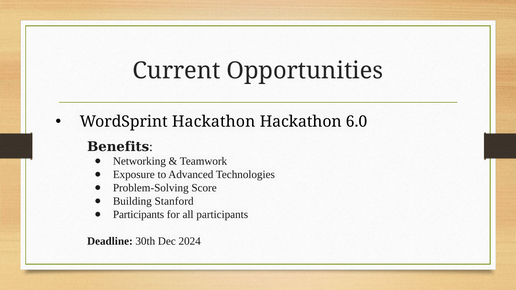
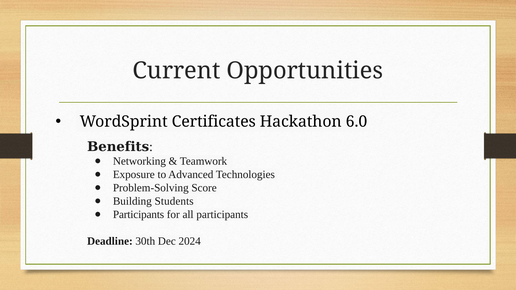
WordSprint Hackathon: Hackathon -> Certificates
Stanford: Stanford -> Students
